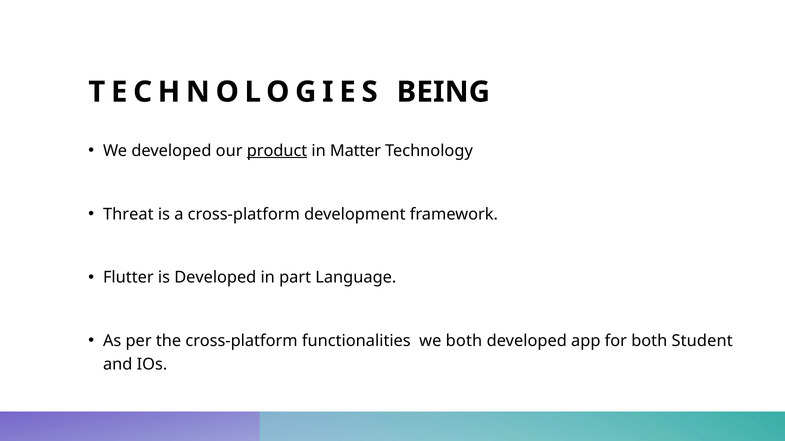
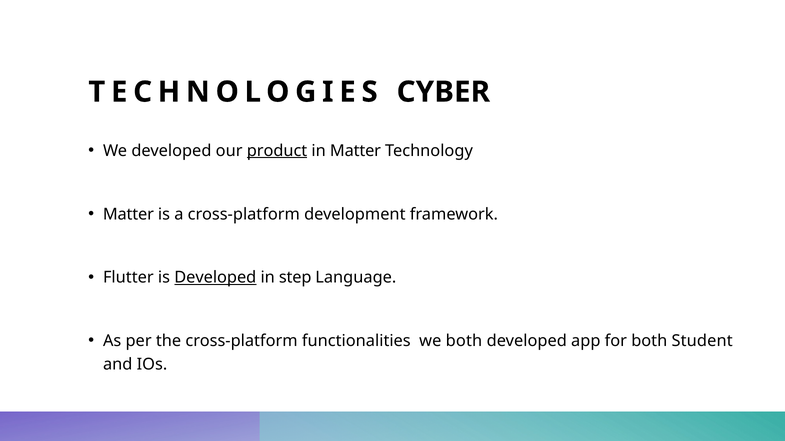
BEING: BEING -> CYBER
Threat at (128, 214): Threat -> Matter
Developed at (215, 278) underline: none -> present
part: part -> step
